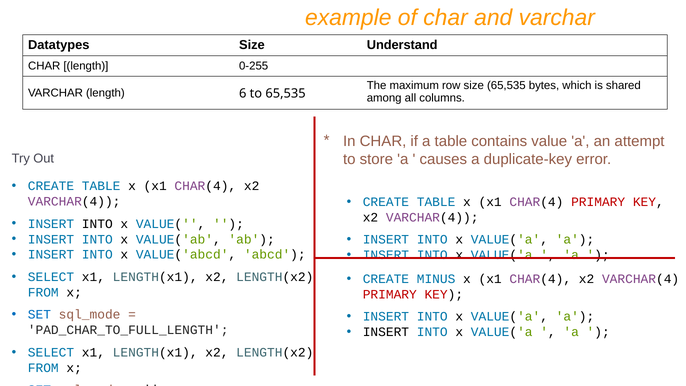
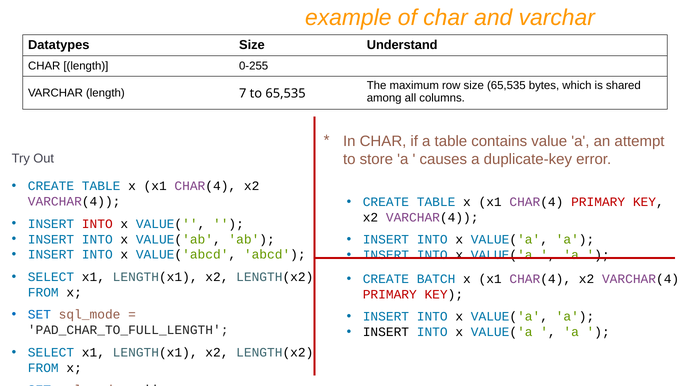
6: 6 -> 7
INTO at (97, 224) colour: black -> red
MINUS: MINUS -> BATCH
